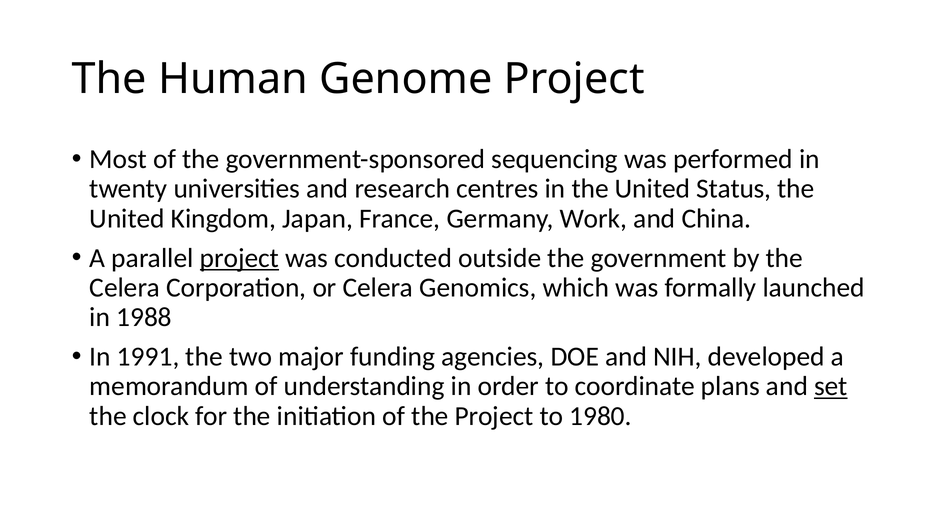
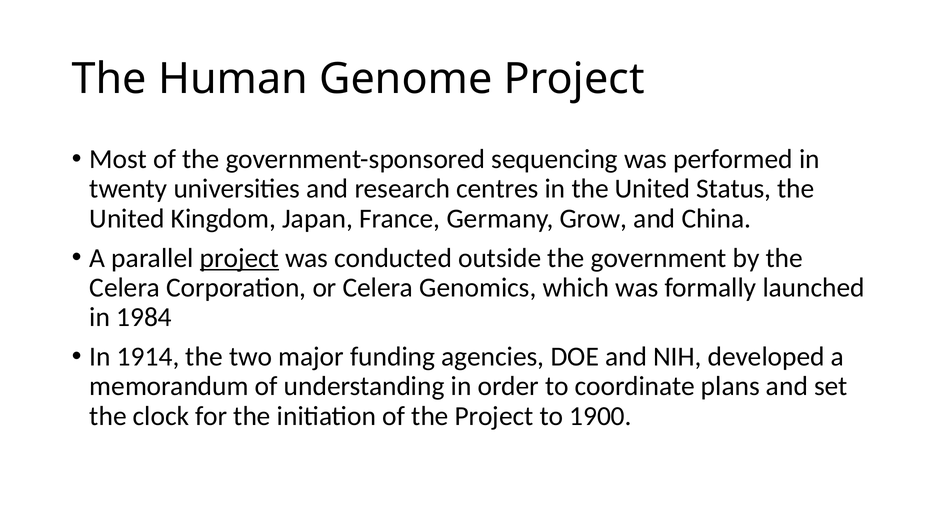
Work: Work -> Grow
1988: 1988 -> 1984
1991: 1991 -> 1914
set underline: present -> none
1980: 1980 -> 1900
